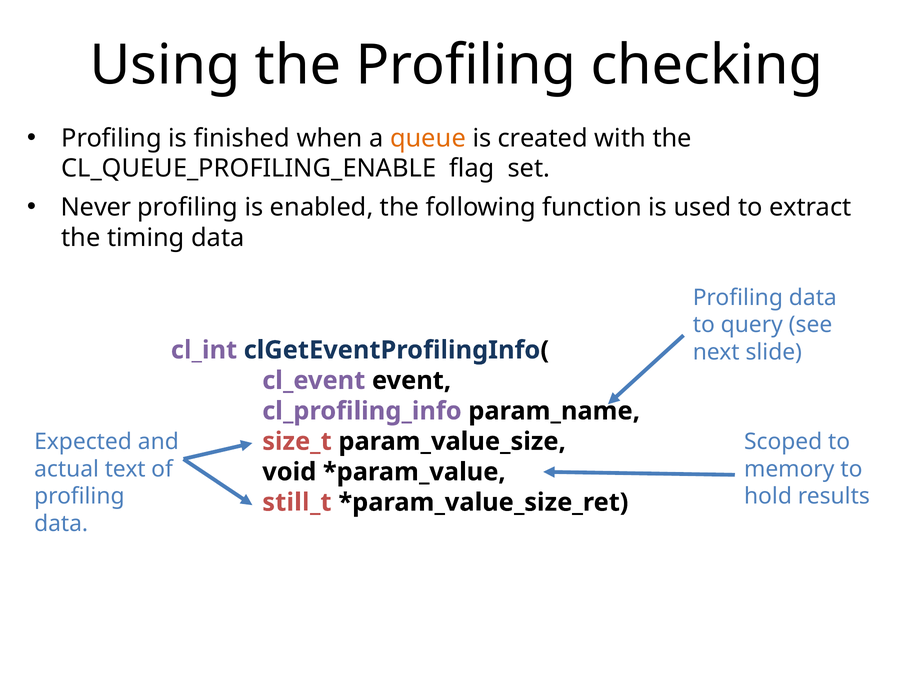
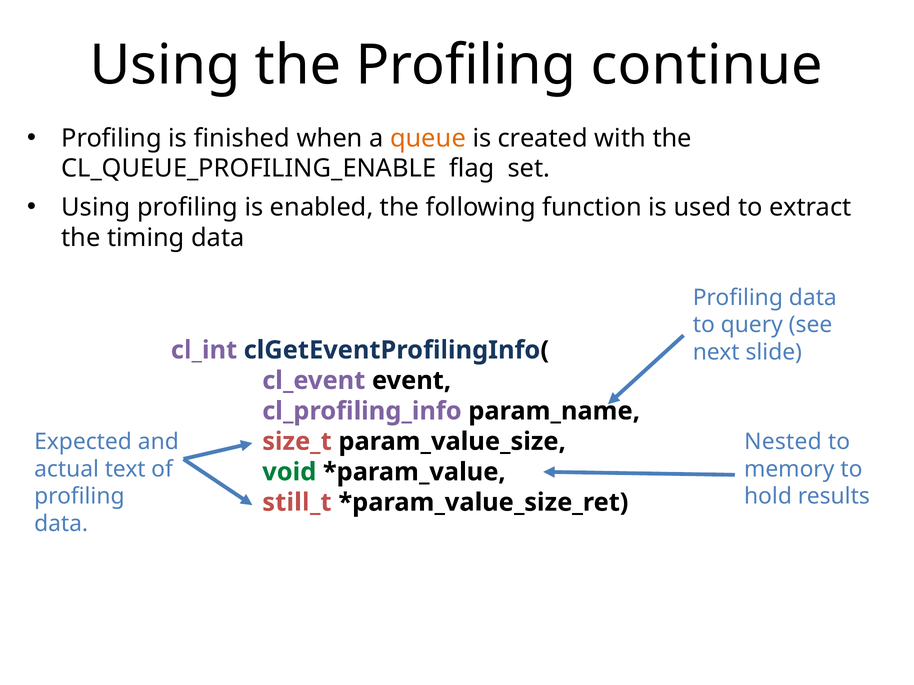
checking: checking -> continue
Never at (96, 207): Never -> Using
Scoped: Scoped -> Nested
void colour: black -> green
